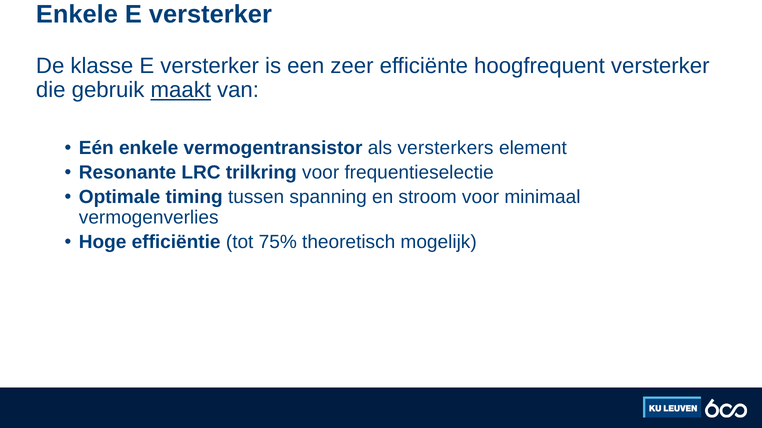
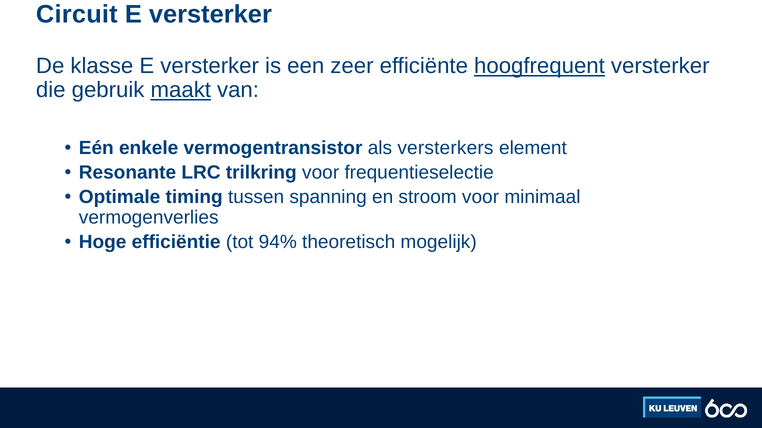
Enkele at (77, 15): Enkele -> Circuit
hoogfrequent underline: none -> present
75%: 75% -> 94%
